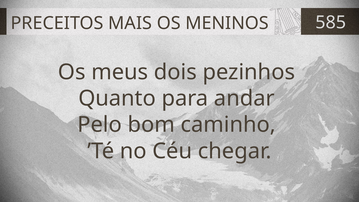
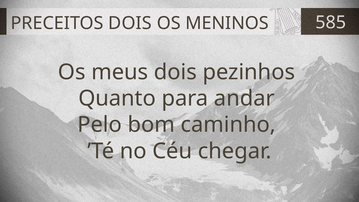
PRECEITOS MAIS: MAIS -> DOIS
